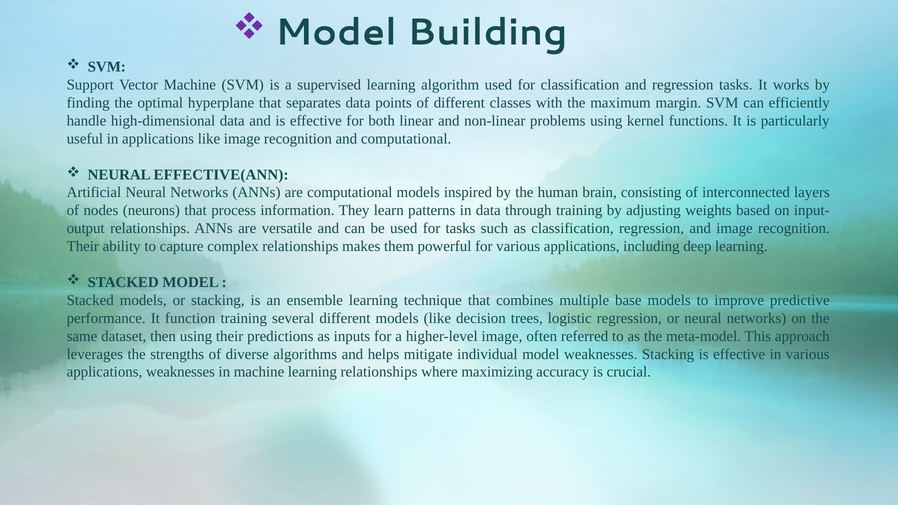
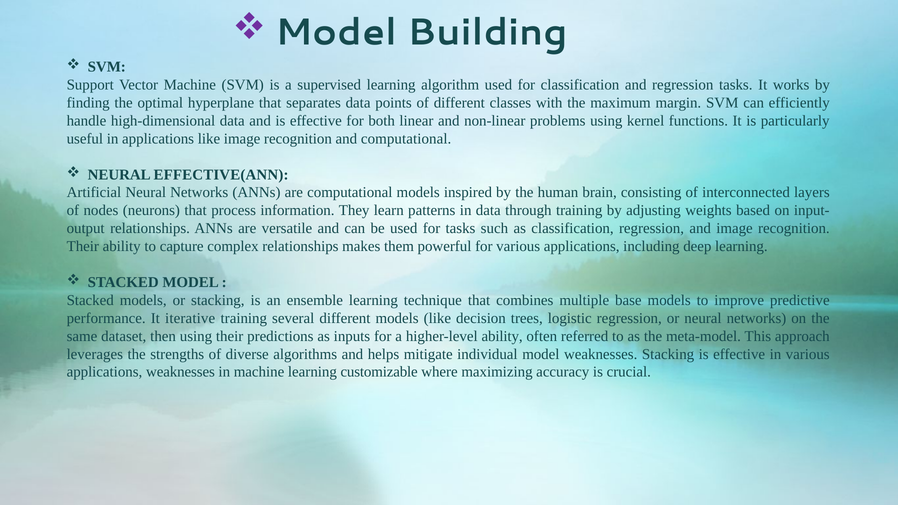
function: function -> iterative
higher-level image: image -> ability
learning relationships: relationships -> customizable
